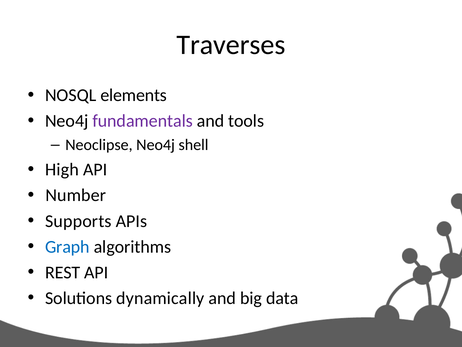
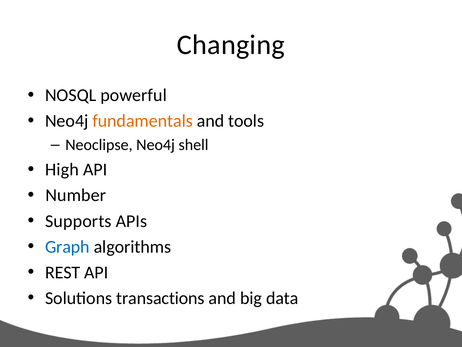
Traverses: Traverses -> Changing
elements: elements -> powerful
fundamentals colour: purple -> orange
dynamically: dynamically -> transactions
